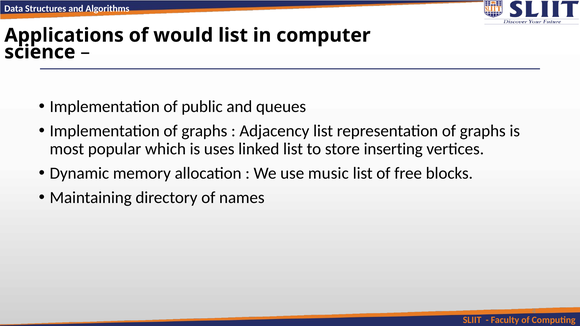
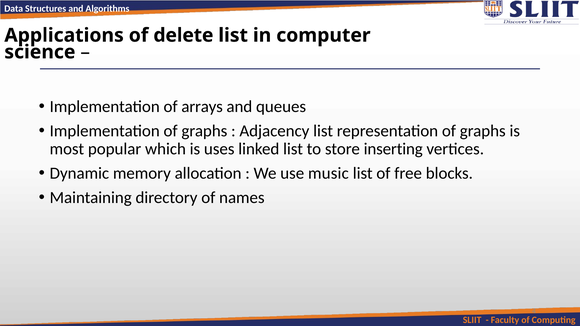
would: would -> delete
public: public -> arrays
